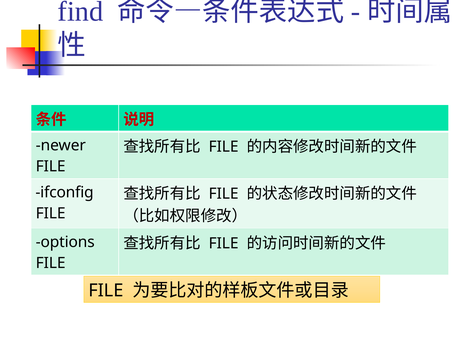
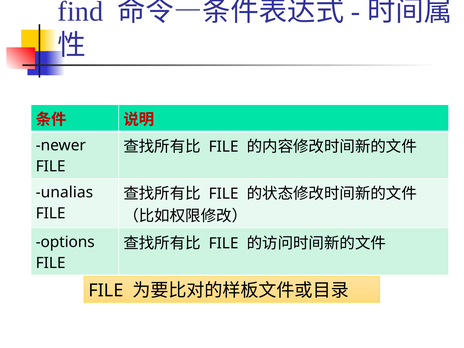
ifconfig: ifconfig -> unalias
